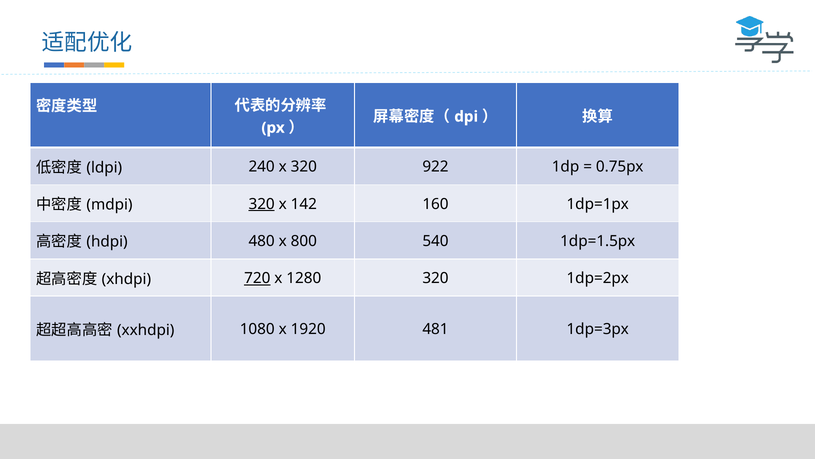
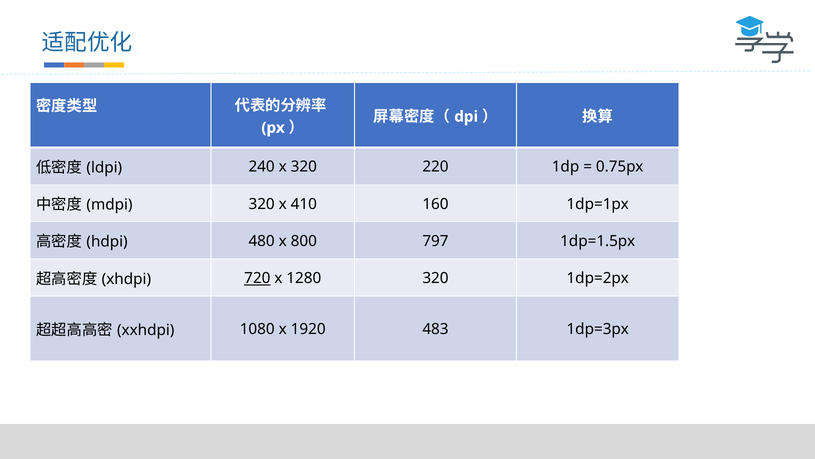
922: 922 -> 220
320 at (262, 204) underline: present -> none
142: 142 -> 410
540: 540 -> 797
481: 481 -> 483
